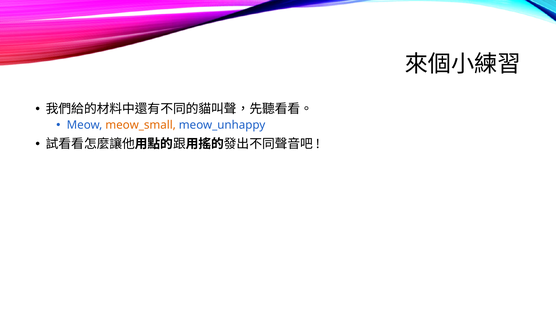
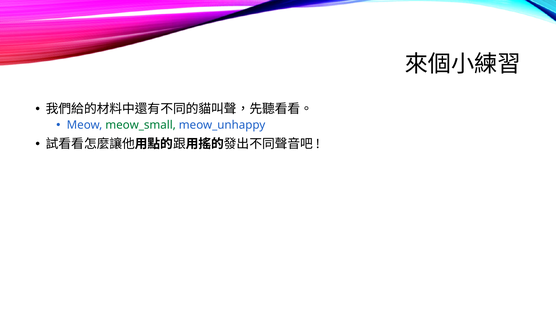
meow_small colour: orange -> green
